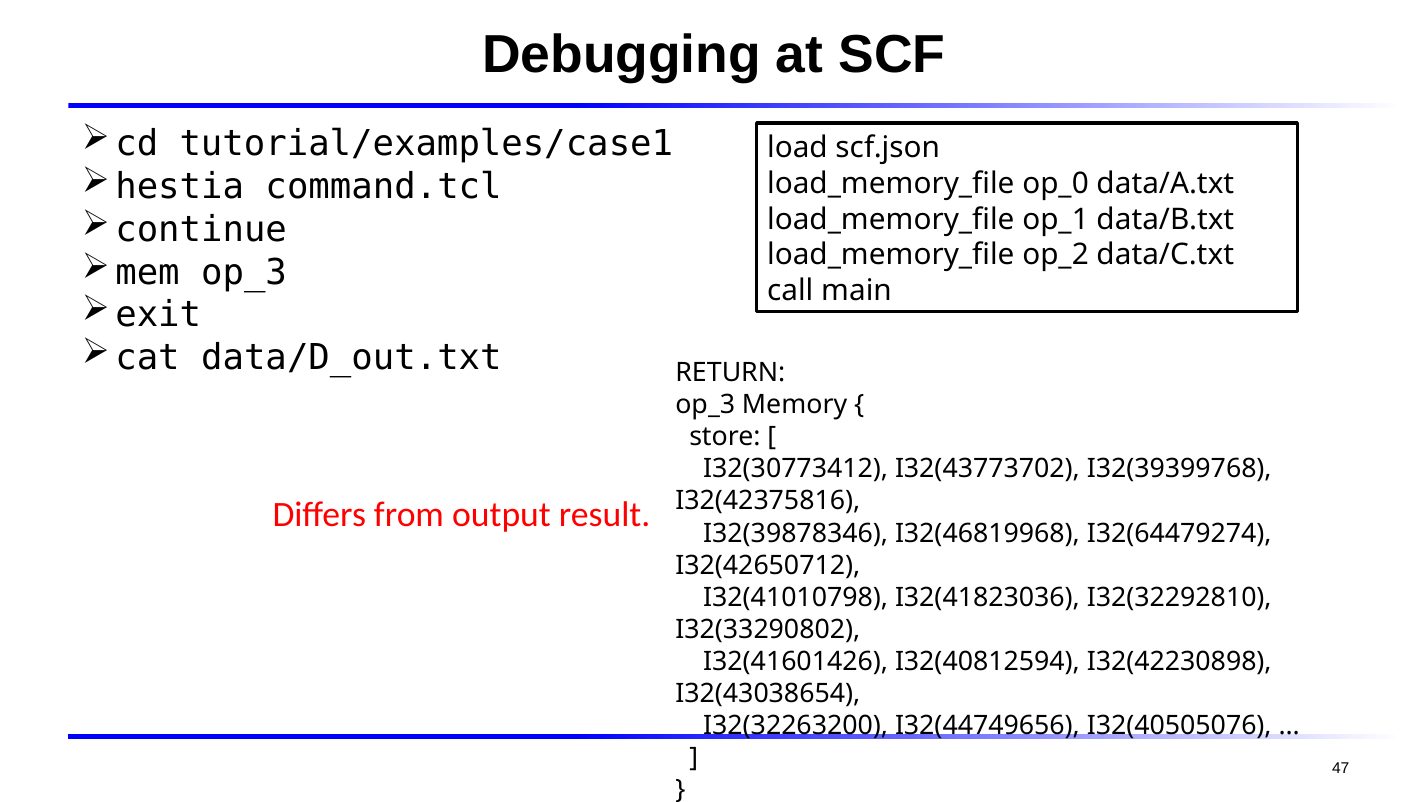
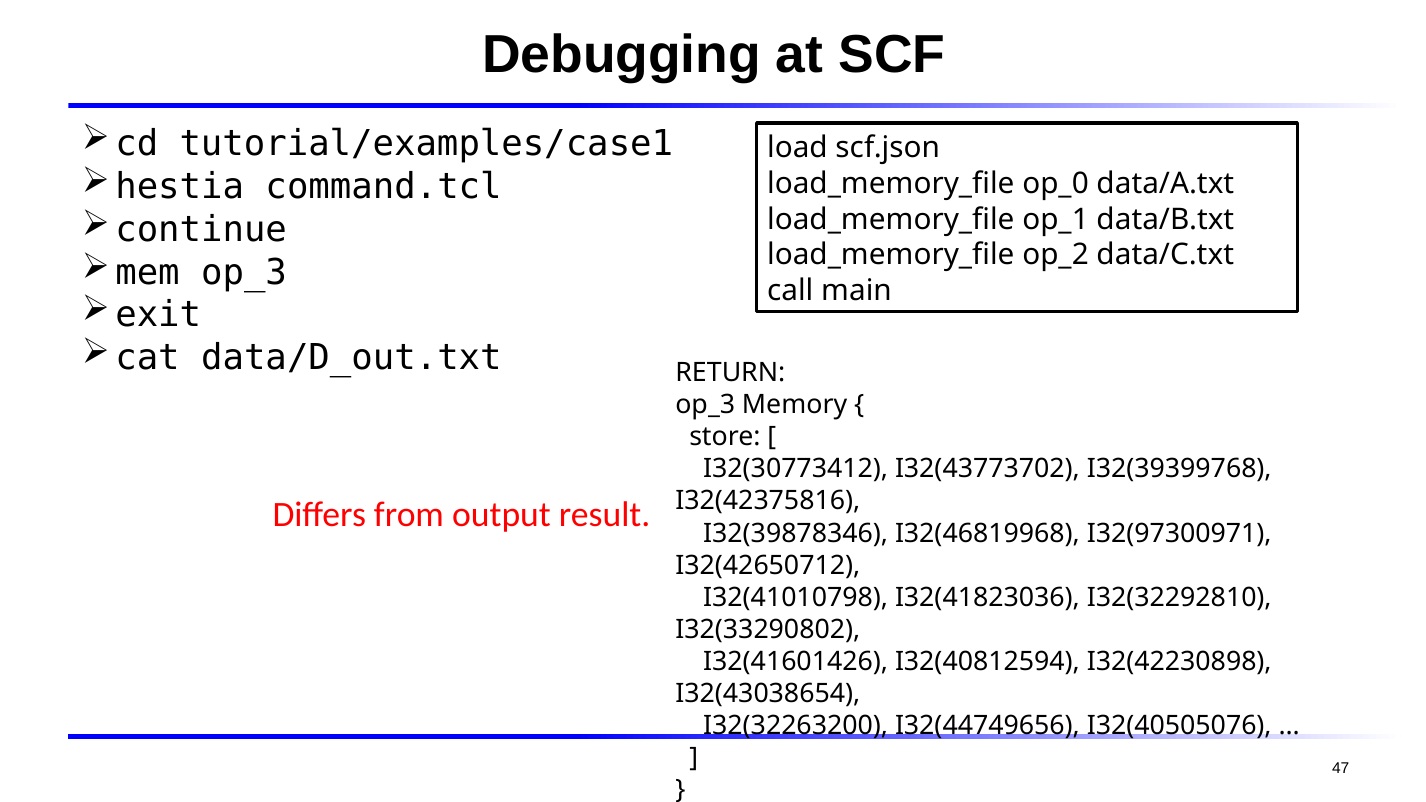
I32(64479274: I32(64479274 -> I32(97300971
